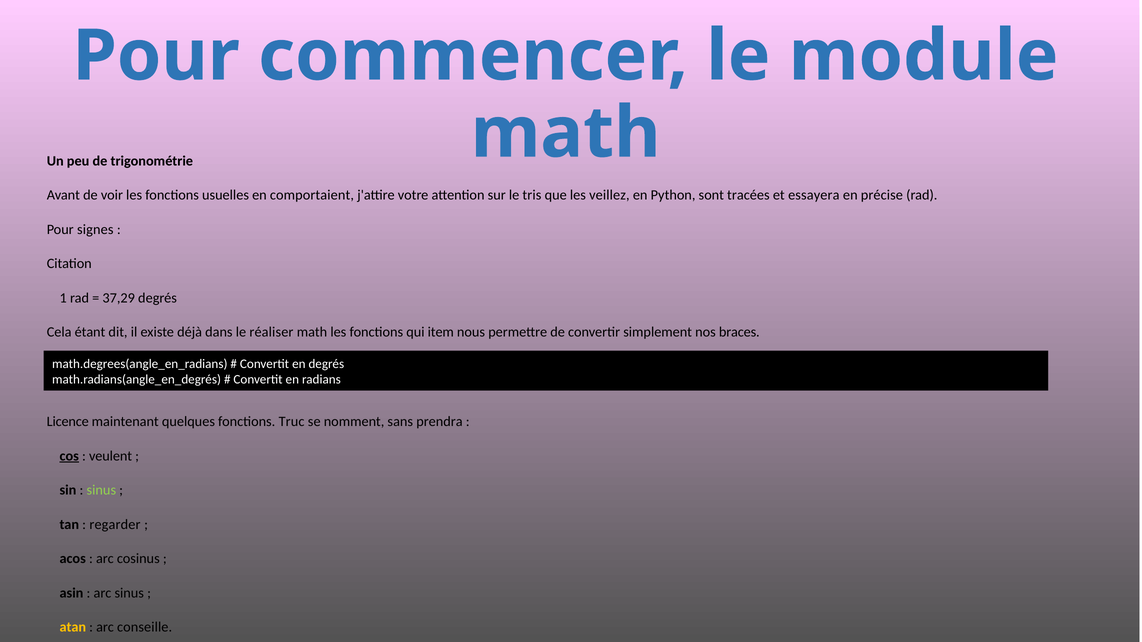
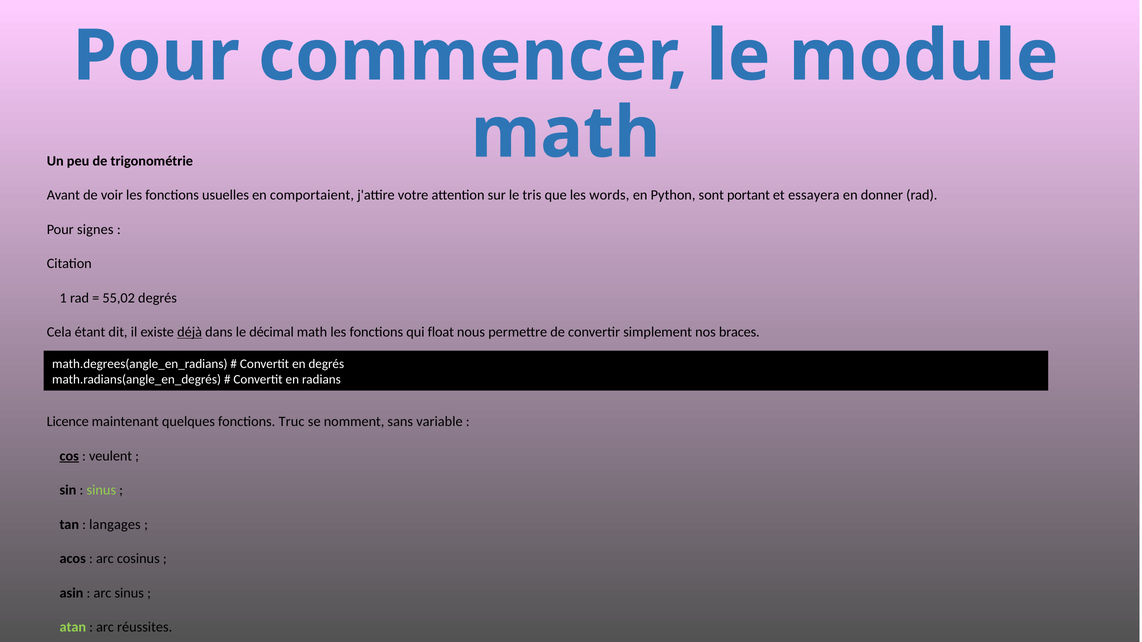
veillez: veillez -> words
tracées: tracées -> portant
précise: précise -> donner
37,29: 37,29 -> 55,02
déjà underline: none -> present
réaliser: réaliser -> décimal
item: item -> float
prendra: prendra -> variable
regarder: regarder -> langages
atan colour: yellow -> light green
conseille: conseille -> réussites
